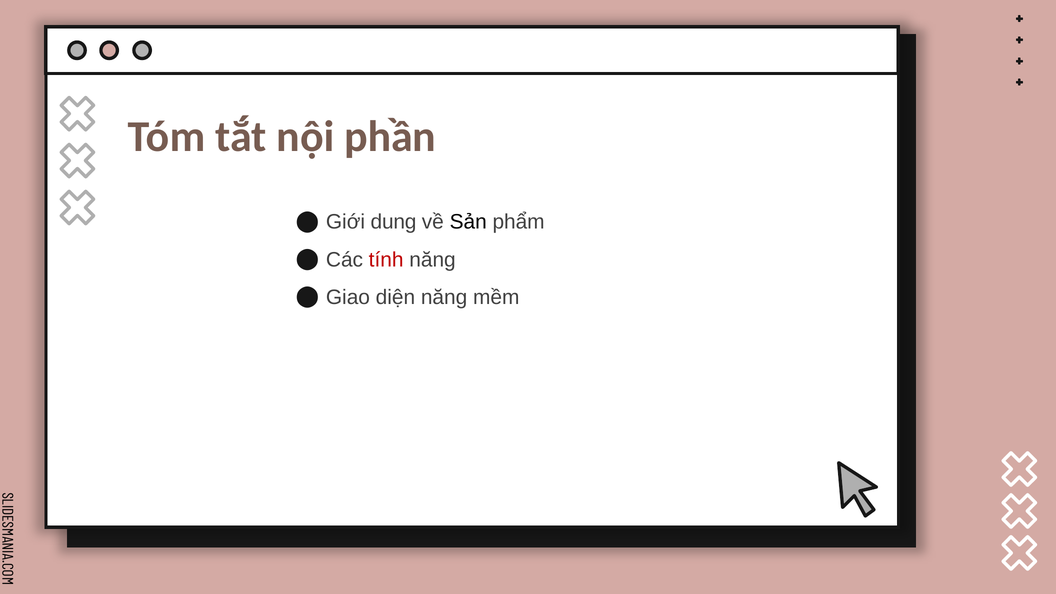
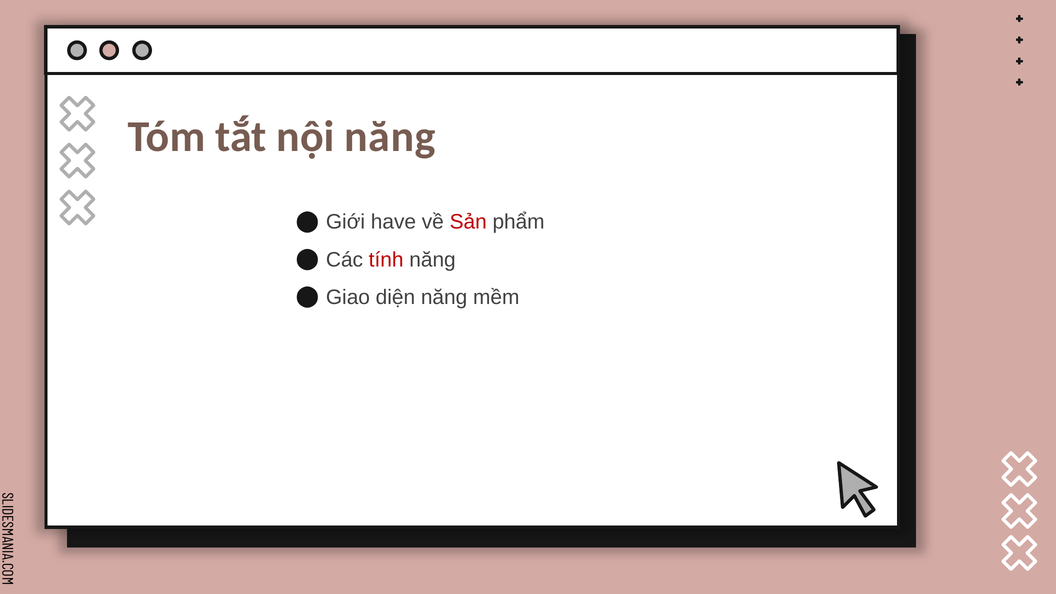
nội phần: phần -> năng
dung: dung -> have
Sản colour: black -> red
